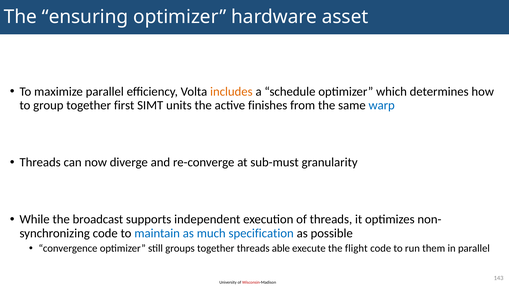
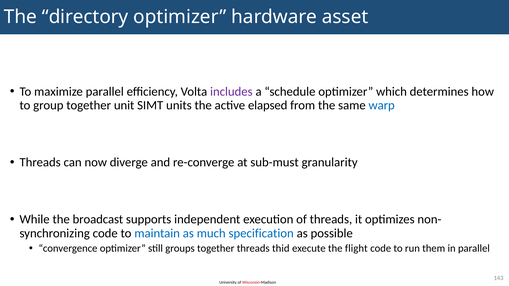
ensuring: ensuring -> directory
includes colour: orange -> purple
first: first -> unit
finishes: finishes -> elapsed
able: able -> thid
